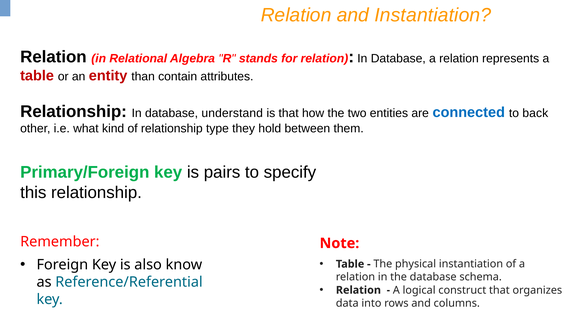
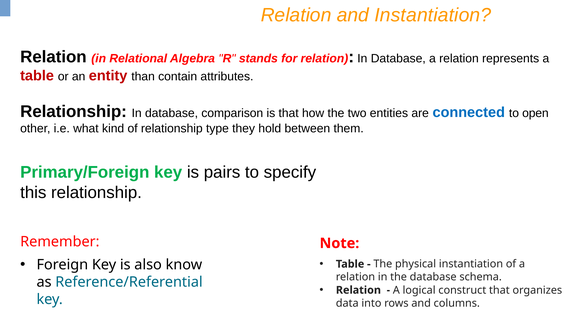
understand: understand -> comparison
back: back -> open
